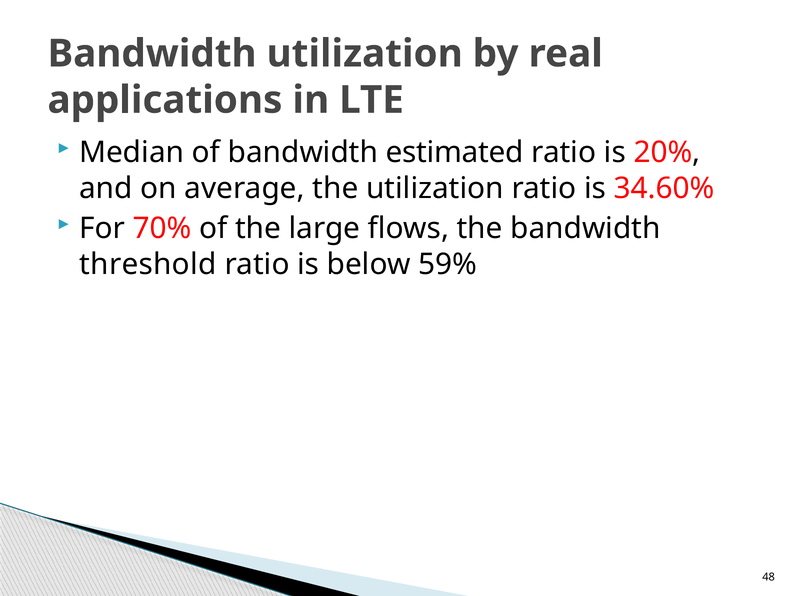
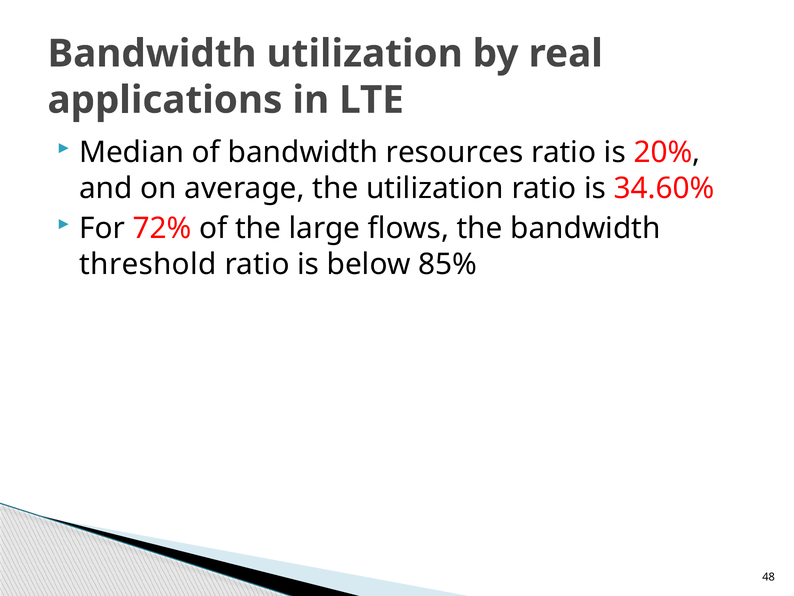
estimated: estimated -> resources
70%: 70% -> 72%
59%: 59% -> 85%
